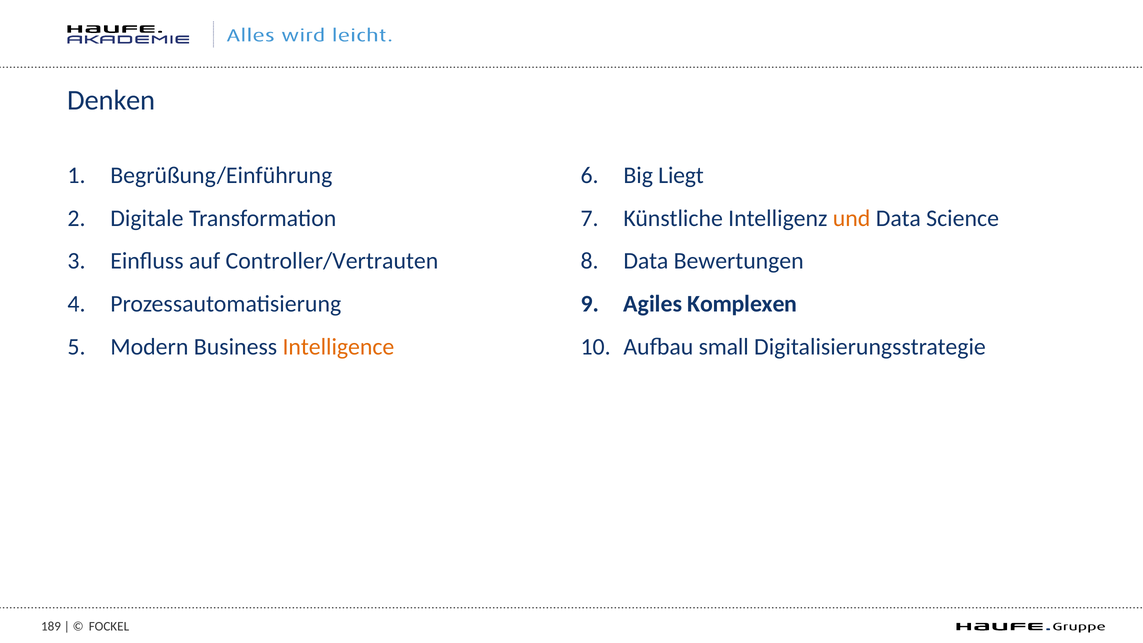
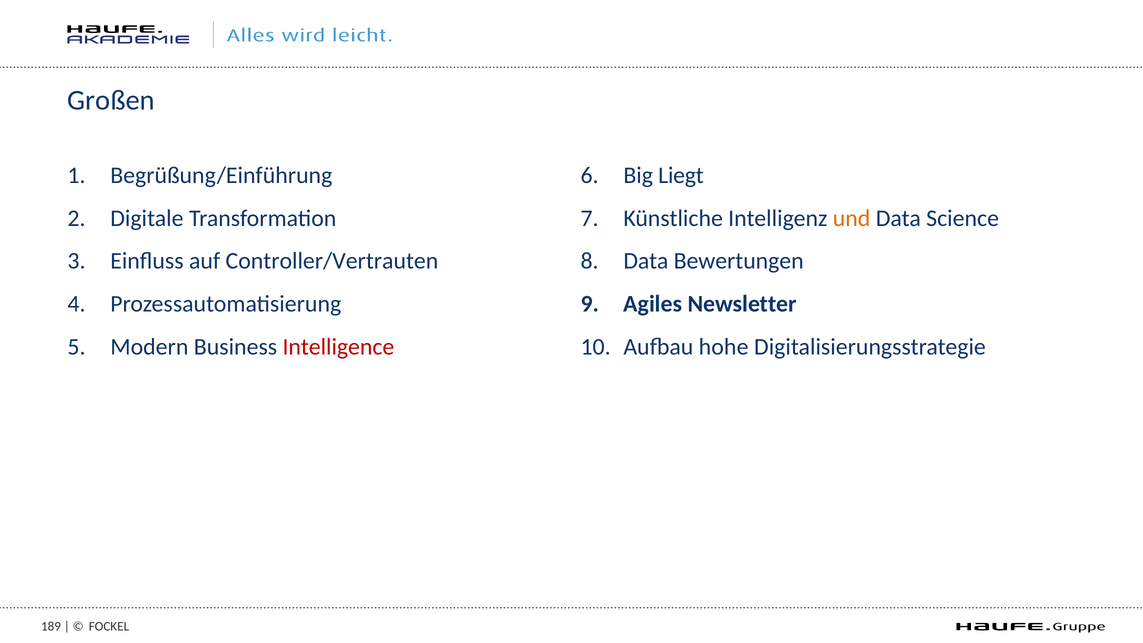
Denken: Denken -> Großen
Komplexen: Komplexen -> Newsletter
Intelligence colour: orange -> red
small: small -> hohe
